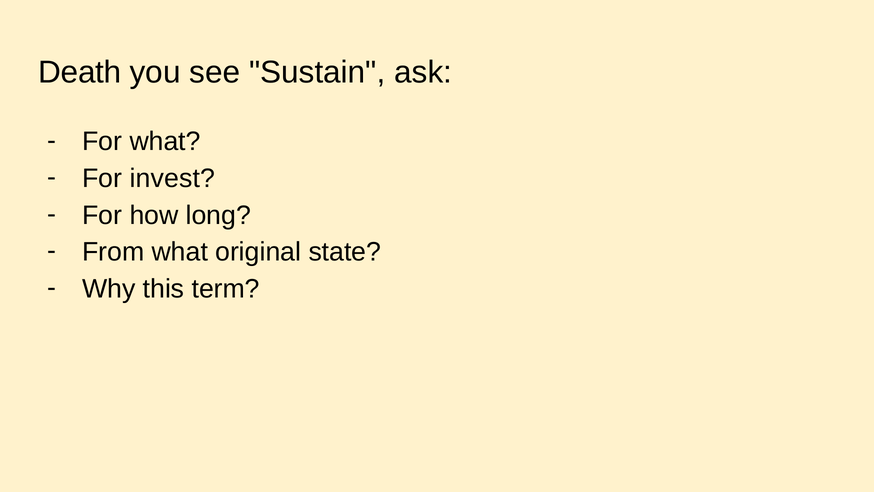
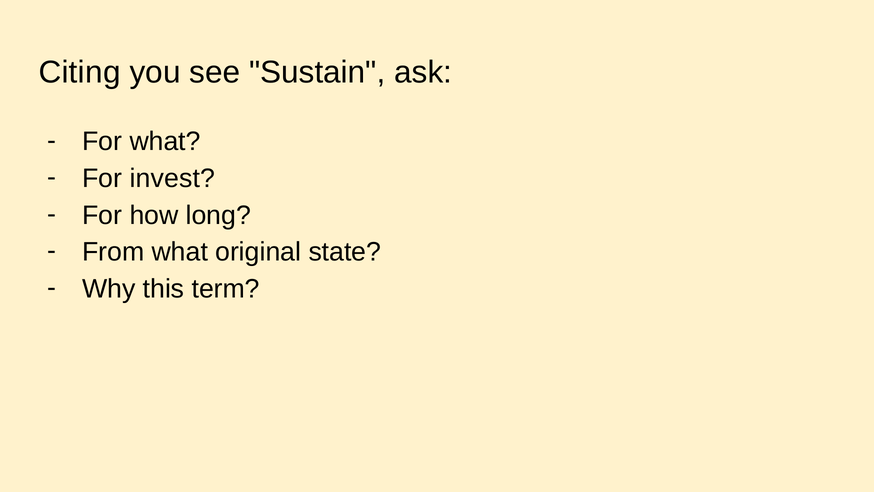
Death: Death -> Citing
